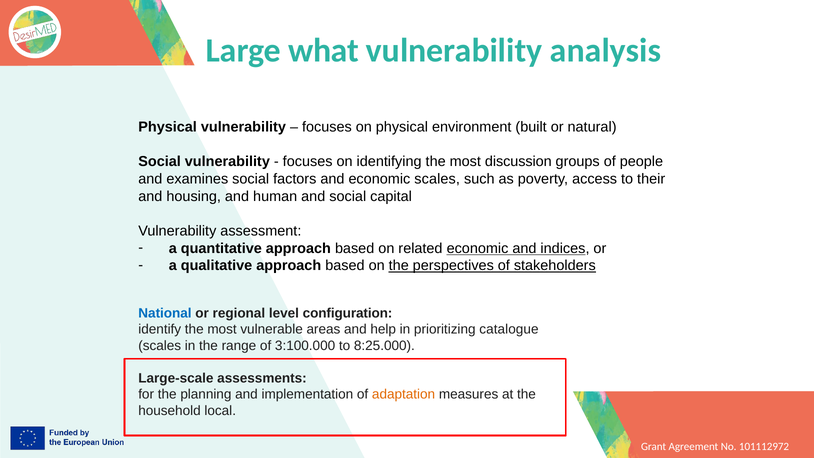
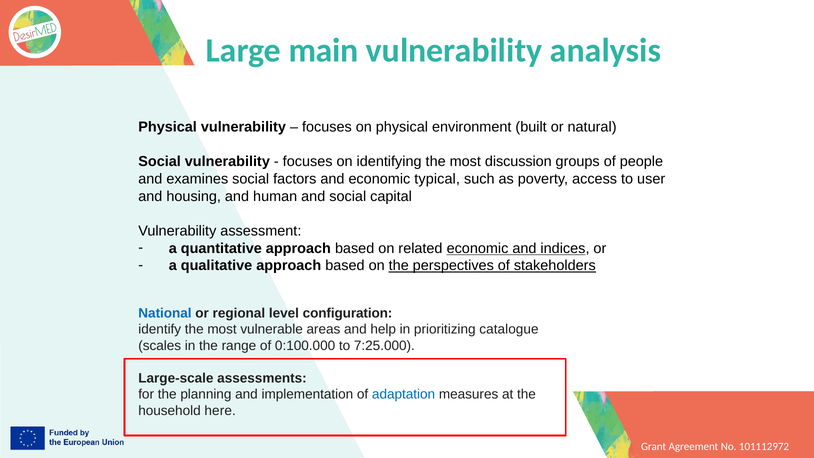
what: what -> main
economic scales: scales -> typical
their: their -> user
3:100.000: 3:100.000 -> 0:100.000
8:25.000: 8:25.000 -> 7:25.000
adaptation colour: orange -> blue
local: local -> here
